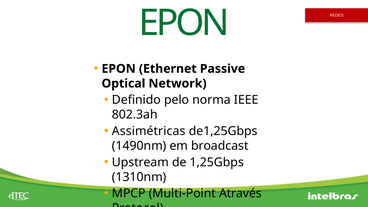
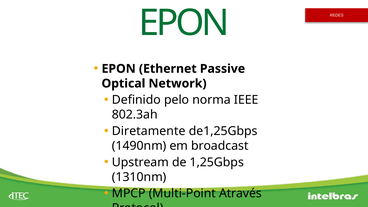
Assimétricas: Assimétricas -> Diretamente
